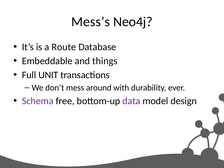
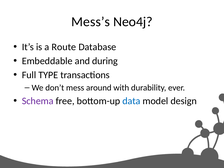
things: things -> during
UNIT: UNIT -> TYPE
data colour: purple -> blue
